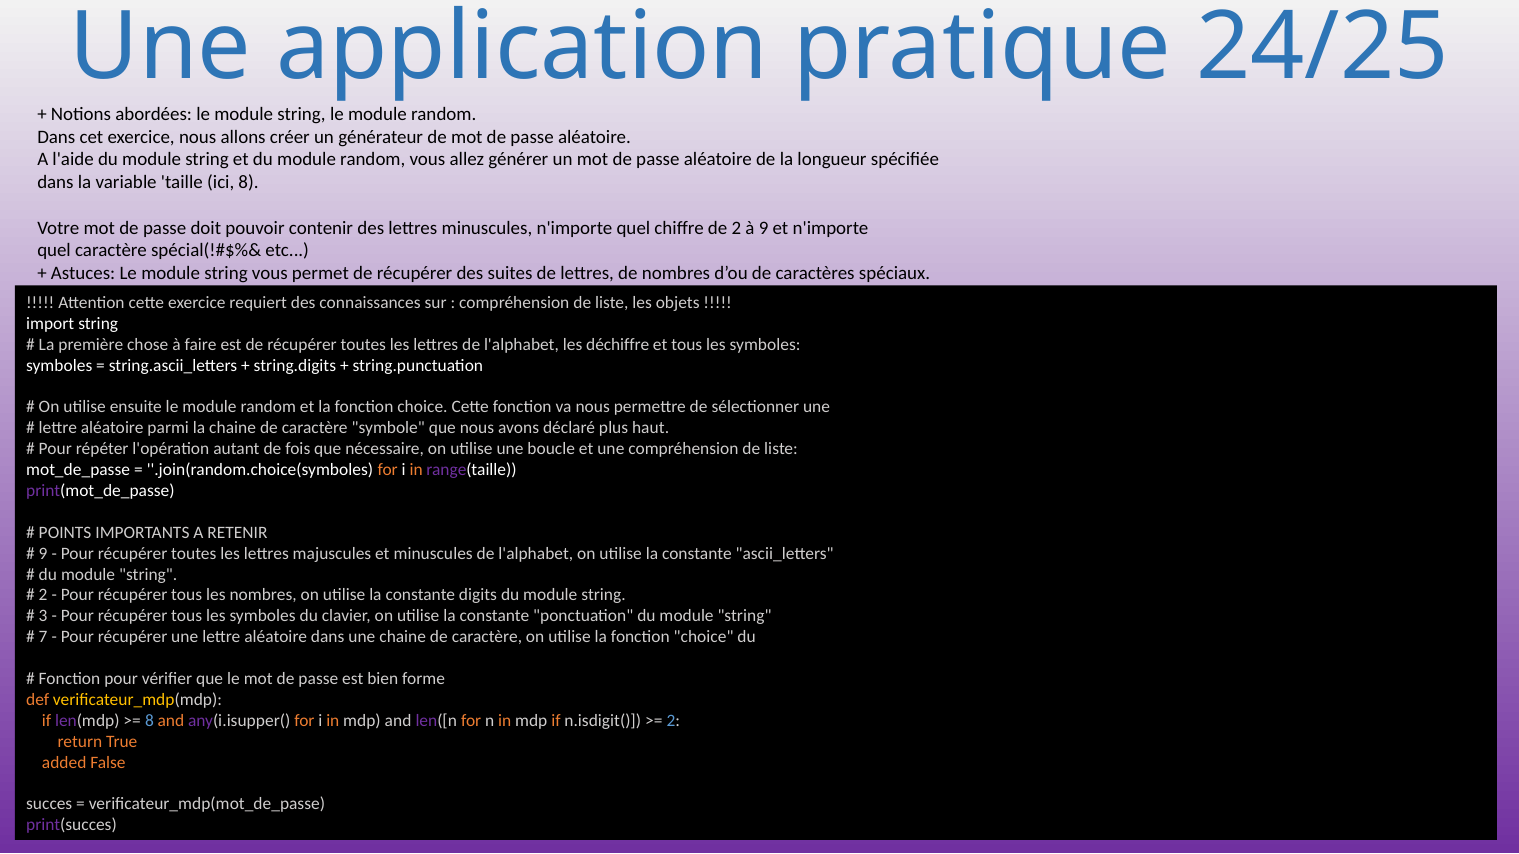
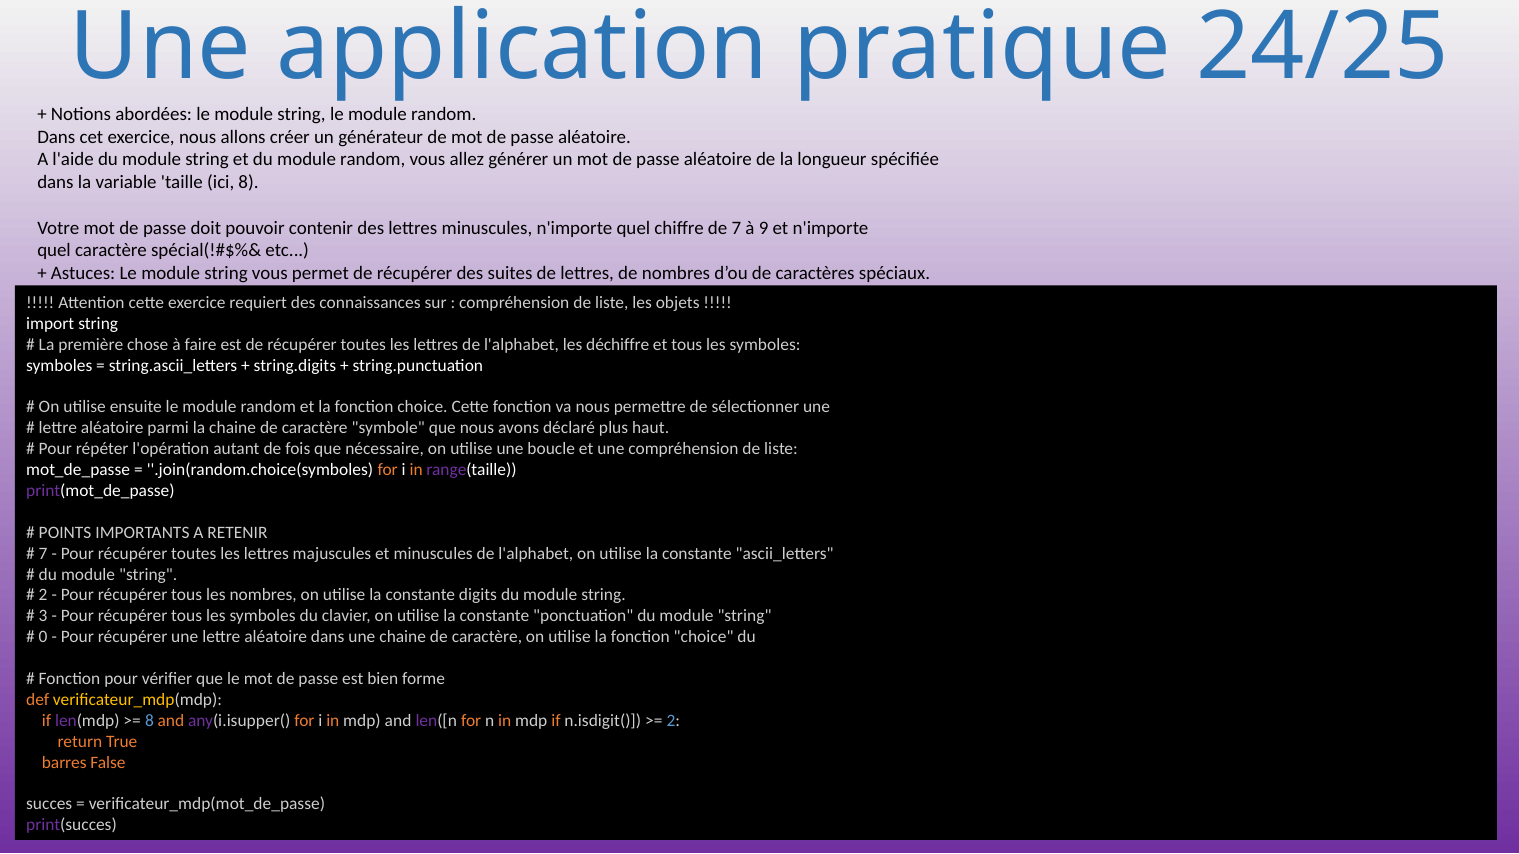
de 2: 2 -> 7
9 at (43, 554): 9 -> 7
7: 7 -> 0
added: added -> barres
